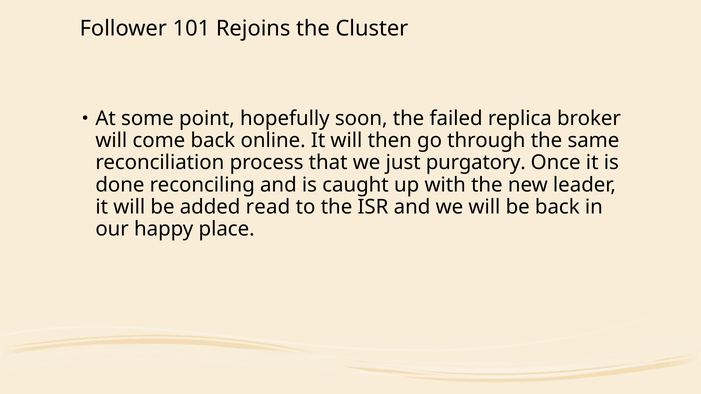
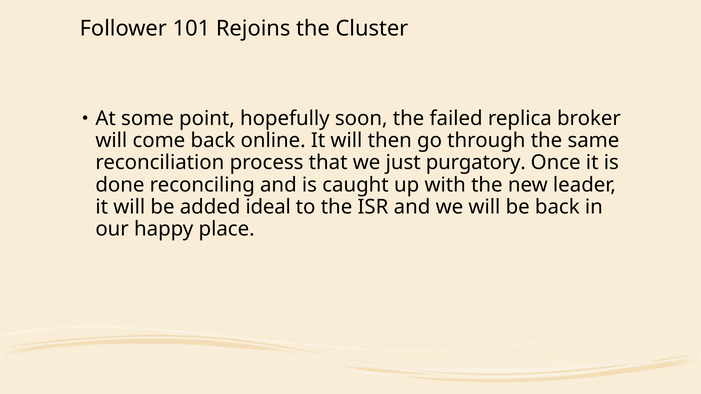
read: read -> ideal
